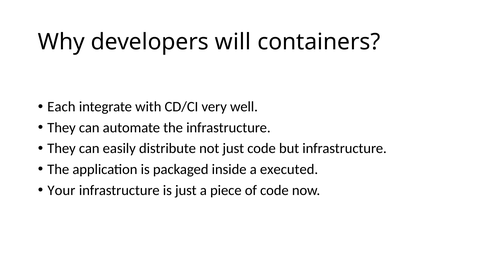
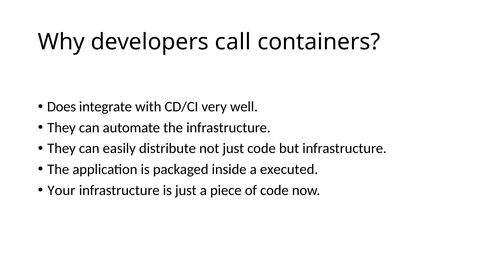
will: will -> call
Each: Each -> Does
